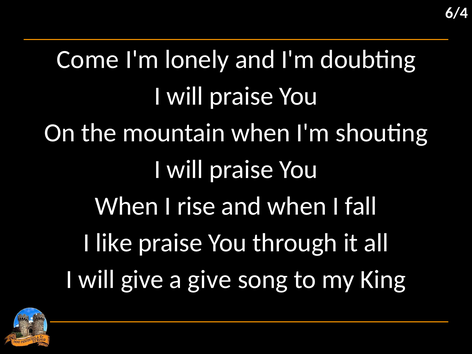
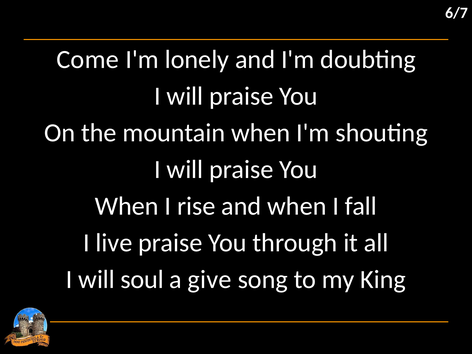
6/4: 6/4 -> 6/7
like: like -> live
will give: give -> soul
